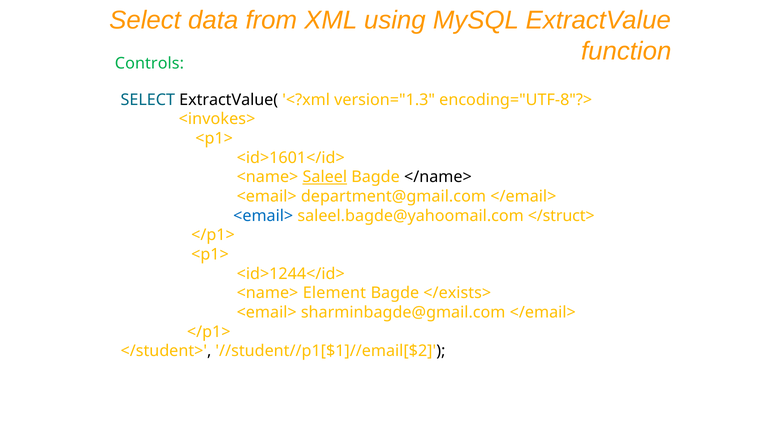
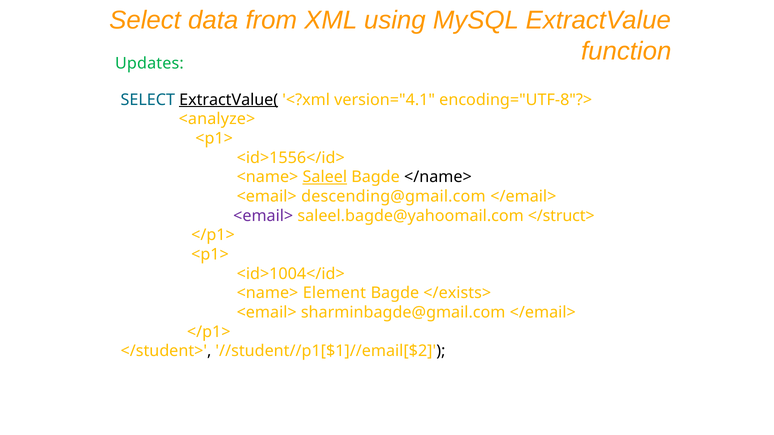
Controls: Controls -> Updates
ExtractValue( underline: none -> present
version="1.3: version="1.3 -> version="4.1
<invokes>: <invokes> -> <analyze>
<id>1601</id>: <id>1601</id> -> <id>1556</id>
department@gmail.com: department@gmail.com -> descending@gmail.com
<email> at (263, 216) colour: blue -> purple
<id>1244</id>: <id>1244</id> -> <id>1004</id>
